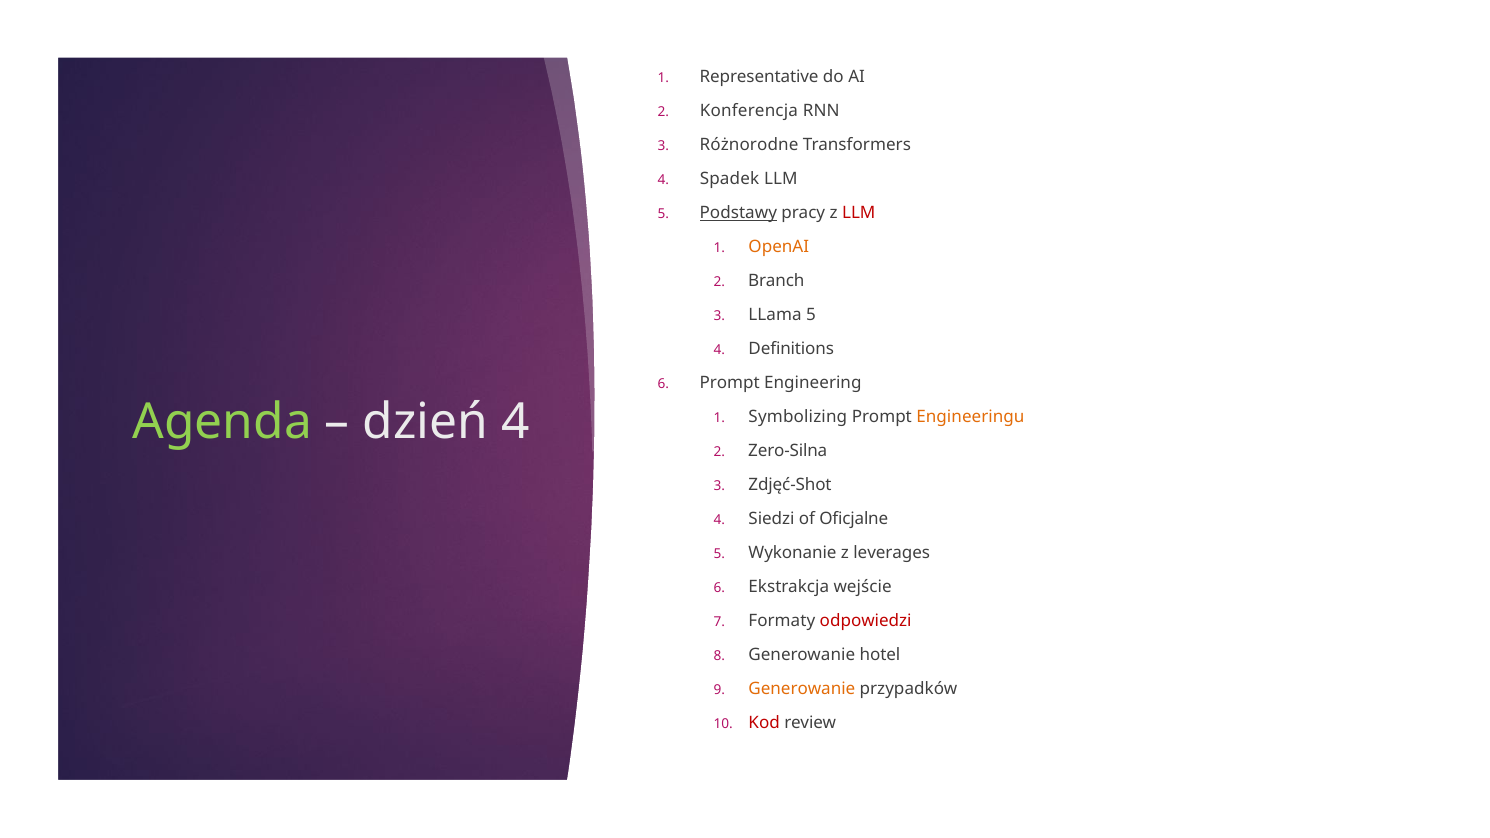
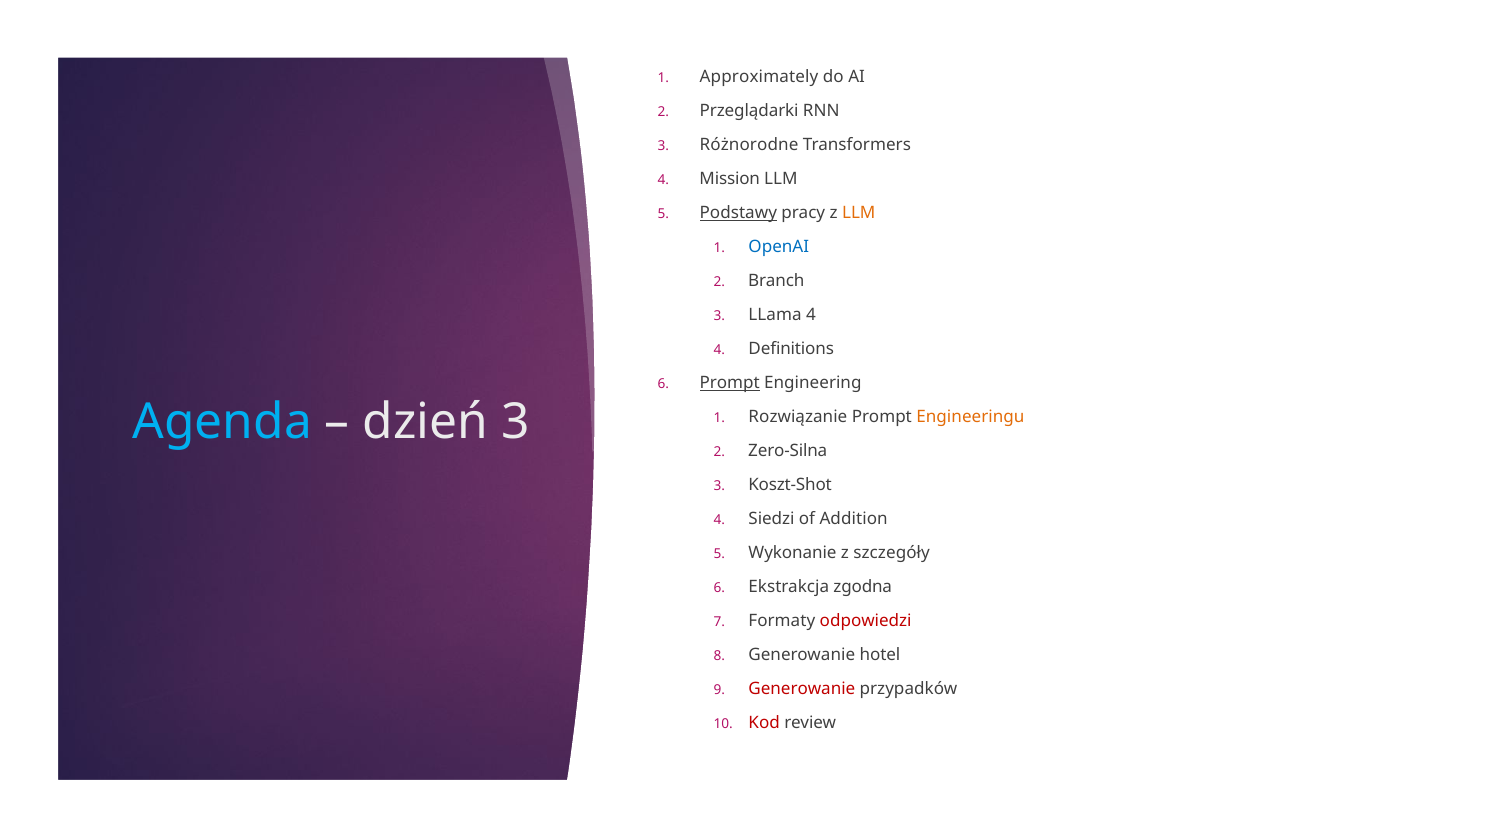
Representative: Representative -> Approximately
Konferencja: Konferencja -> Przeglądarki
Spadek: Spadek -> Mission
LLM at (859, 213) colour: red -> orange
OpenAI colour: orange -> blue
LLama 5: 5 -> 4
Prompt at (730, 383) underline: none -> present
Agenda colour: light green -> light blue
dzień 4: 4 -> 3
Symbolizing: Symbolizing -> Rozwiązanie
Zdjęć-Shot: Zdjęć-Shot -> Koszt-Shot
Oficjalne: Oficjalne -> Addition
leverages: leverages -> szczegóły
wejście: wejście -> zgodna
Generowanie at (802, 689) colour: orange -> red
